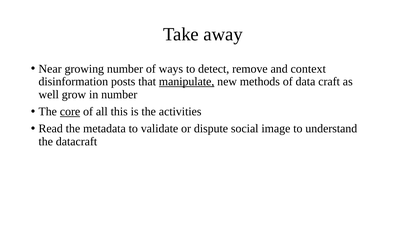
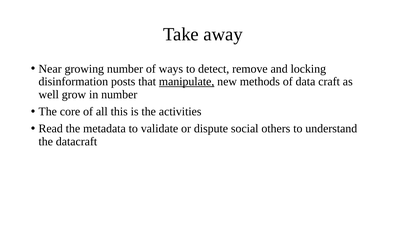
context: context -> locking
core underline: present -> none
image: image -> others
